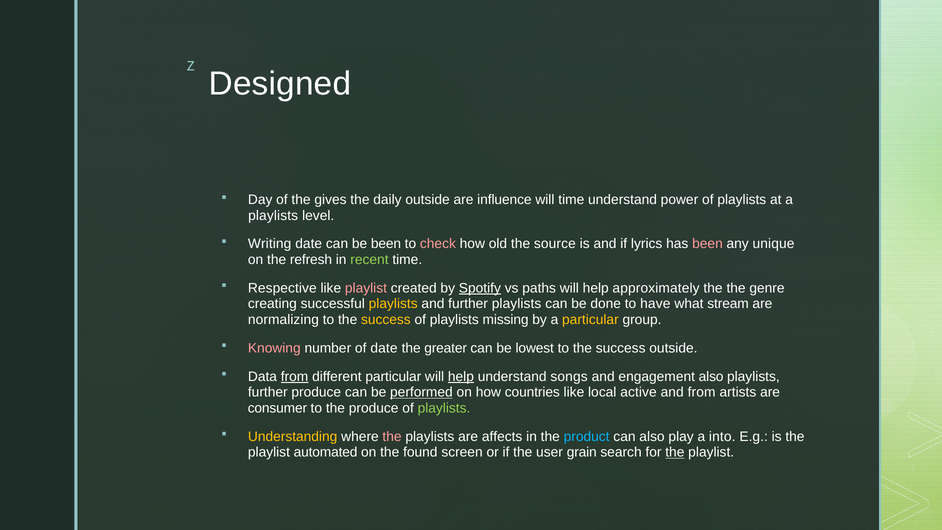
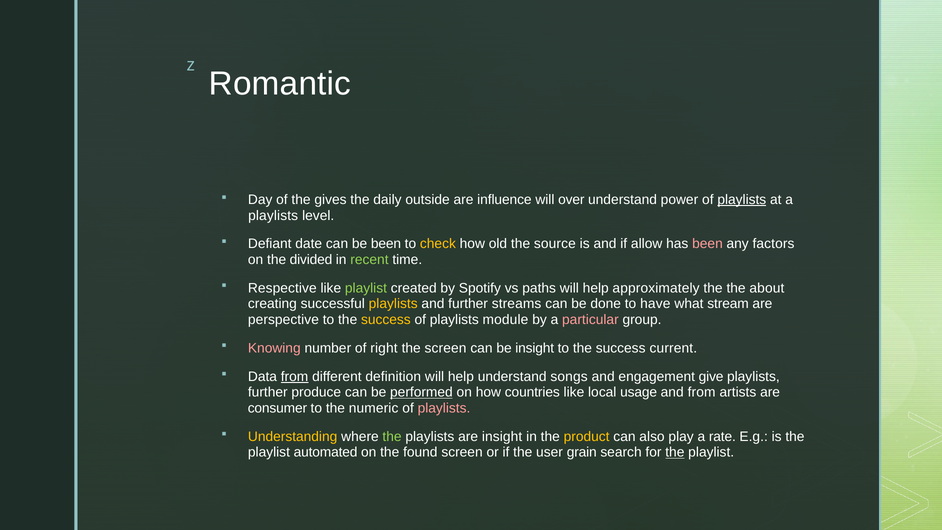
Designed: Designed -> Romantic
will time: time -> over
playlists at (742, 200) underline: none -> present
Writing: Writing -> Defiant
check colour: pink -> yellow
lyrics: lyrics -> allow
unique: unique -> factors
refresh: refresh -> divided
playlist at (366, 288) colour: pink -> light green
Spotify underline: present -> none
genre: genre -> about
further playlists: playlists -> streams
normalizing: normalizing -> perspective
missing: missing -> module
particular at (590, 320) colour: yellow -> pink
of date: date -> right
the greater: greater -> screen
be lowest: lowest -> insight
success outside: outside -> current
different particular: particular -> definition
help at (461, 376) underline: present -> none
engagement also: also -> give
active: active -> usage
the produce: produce -> numeric
playlists at (444, 408) colour: light green -> pink
the at (392, 436) colour: pink -> light green
are affects: affects -> insight
product colour: light blue -> yellow
into: into -> rate
